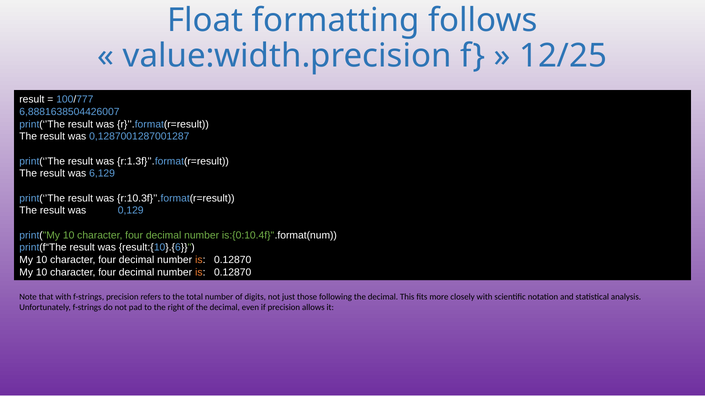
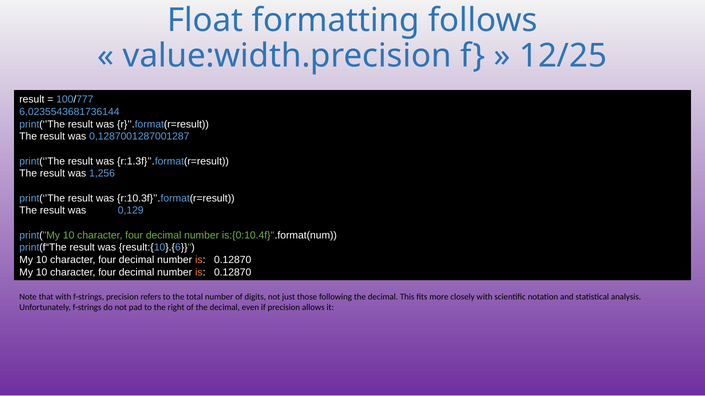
6,8881638504426007: 6,8881638504426007 -> 6,0235543681736144
6,129: 6,129 -> 1,256
